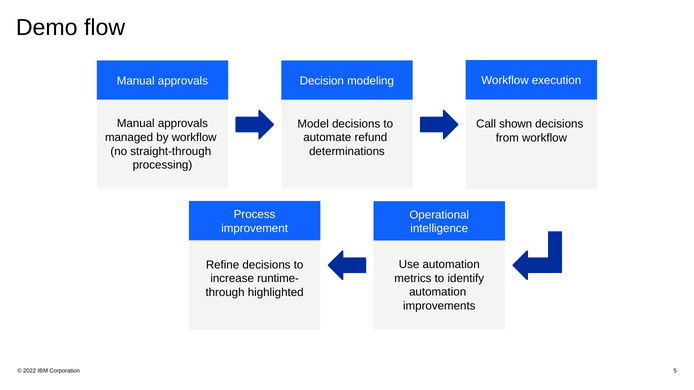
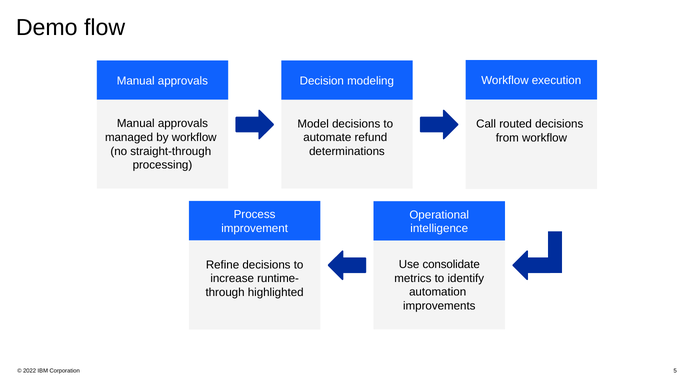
shown: shown -> routed
Use automation: automation -> consolidate
